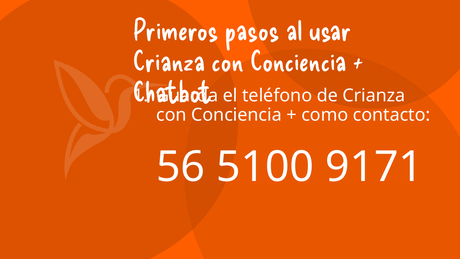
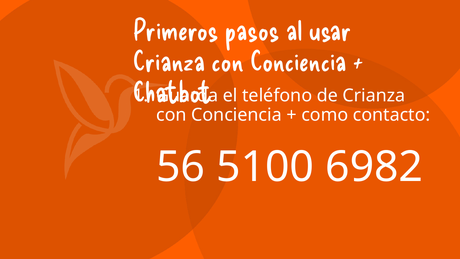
9171: 9171 -> 6982
